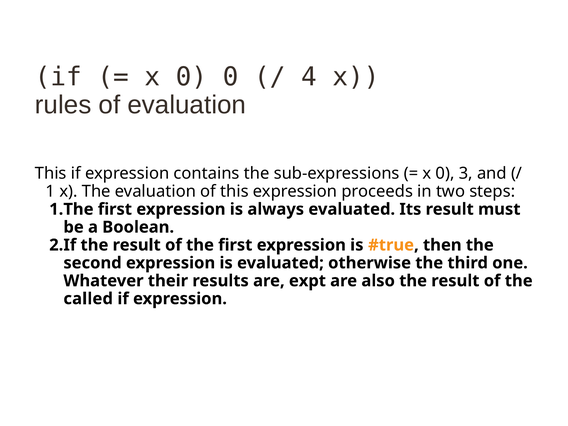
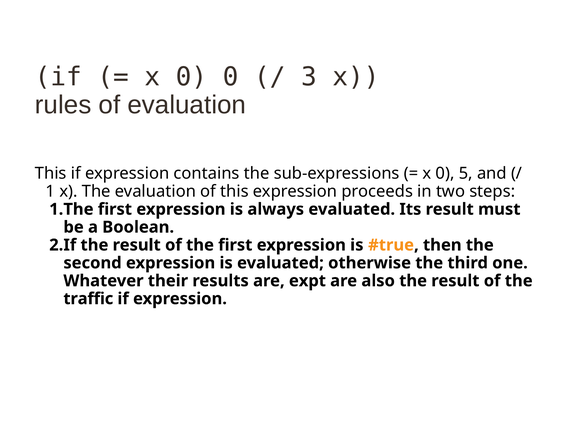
4: 4 -> 3
3: 3 -> 5
called: called -> traffic
